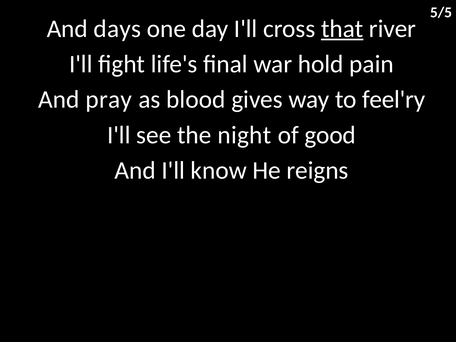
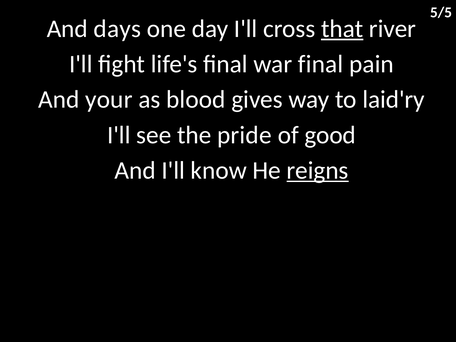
war hold: hold -> final
pray: pray -> your
feel'ry: feel'ry -> laid'ry
night: night -> pride
reigns underline: none -> present
